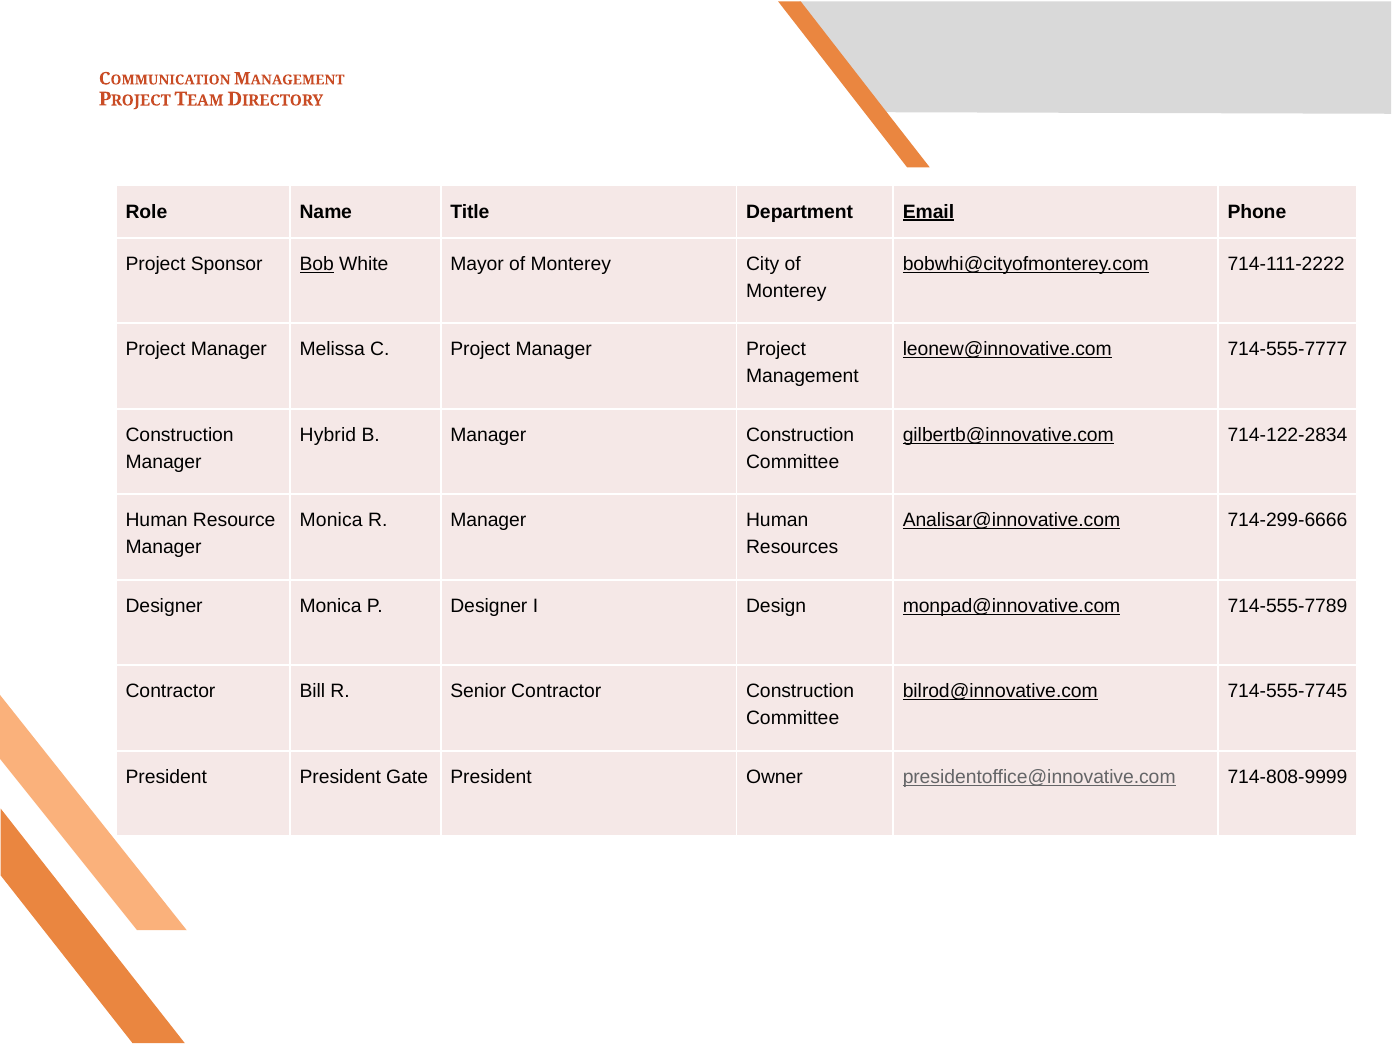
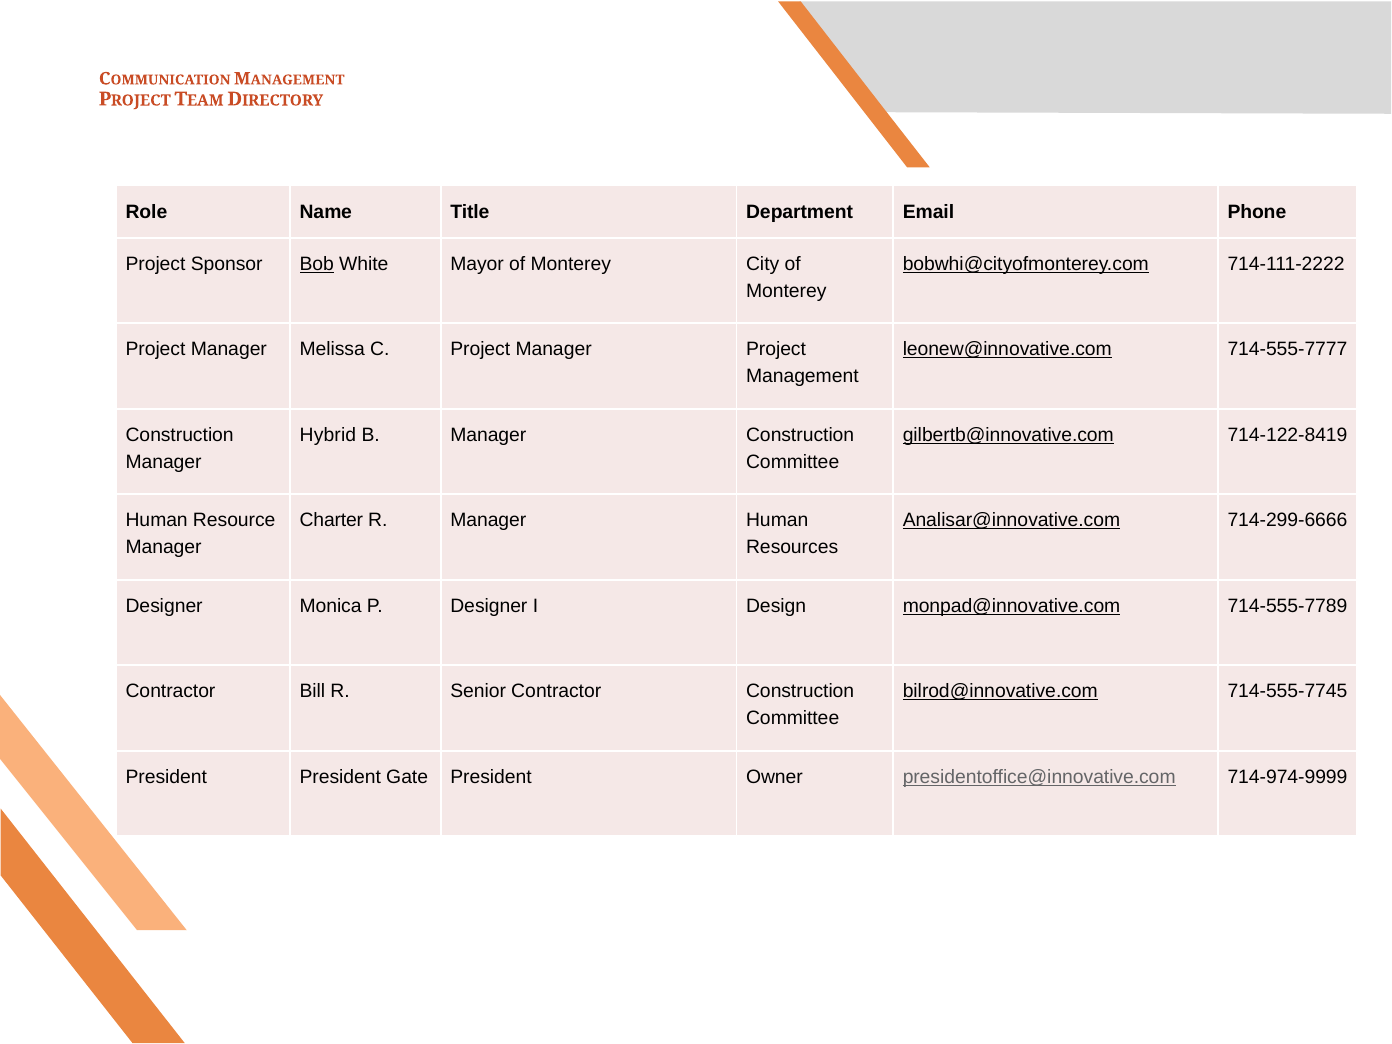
Email underline: present -> none
714-122-2834: 714-122-2834 -> 714-122-8419
Monica at (331, 520): Monica -> Charter
714-808-9999: 714-808-9999 -> 714-974-9999
